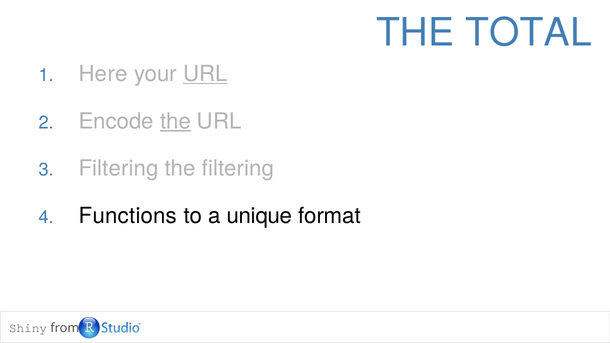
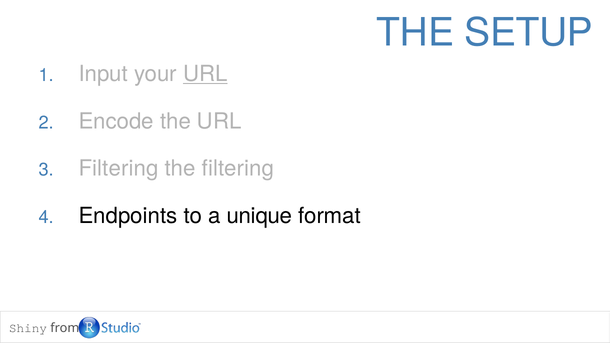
TOTAL: TOTAL -> SETUP
Here: Here -> Input
the at (175, 121) underline: present -> none
Functions: Functions -> Endpoints
